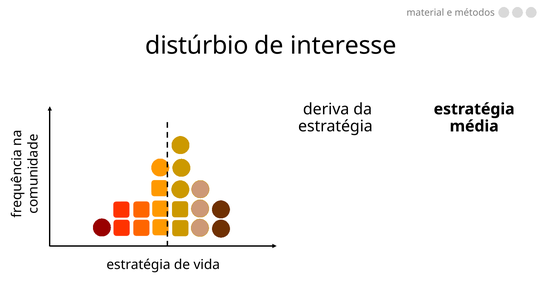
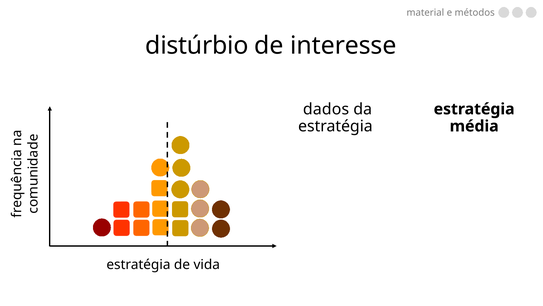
deriva: deriva -> dados
